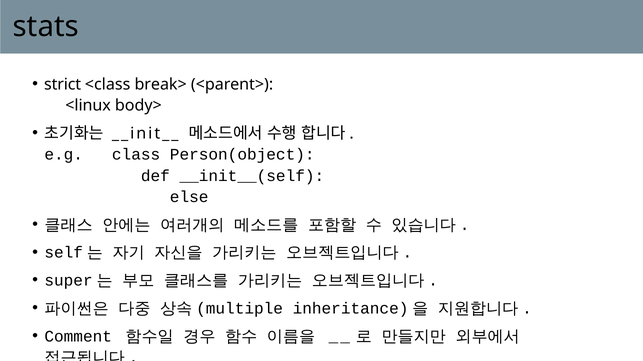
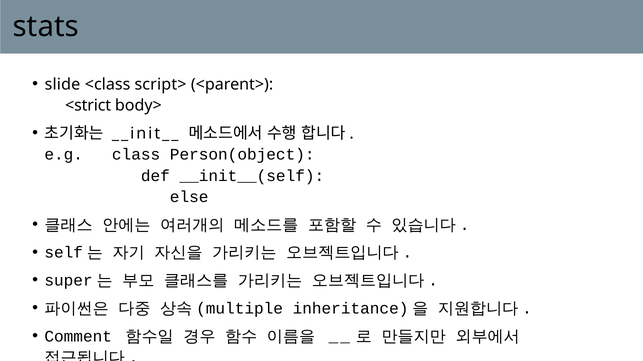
strict: strict -> slide
break>: break> -> script>
<linux: <linux -> <strict
